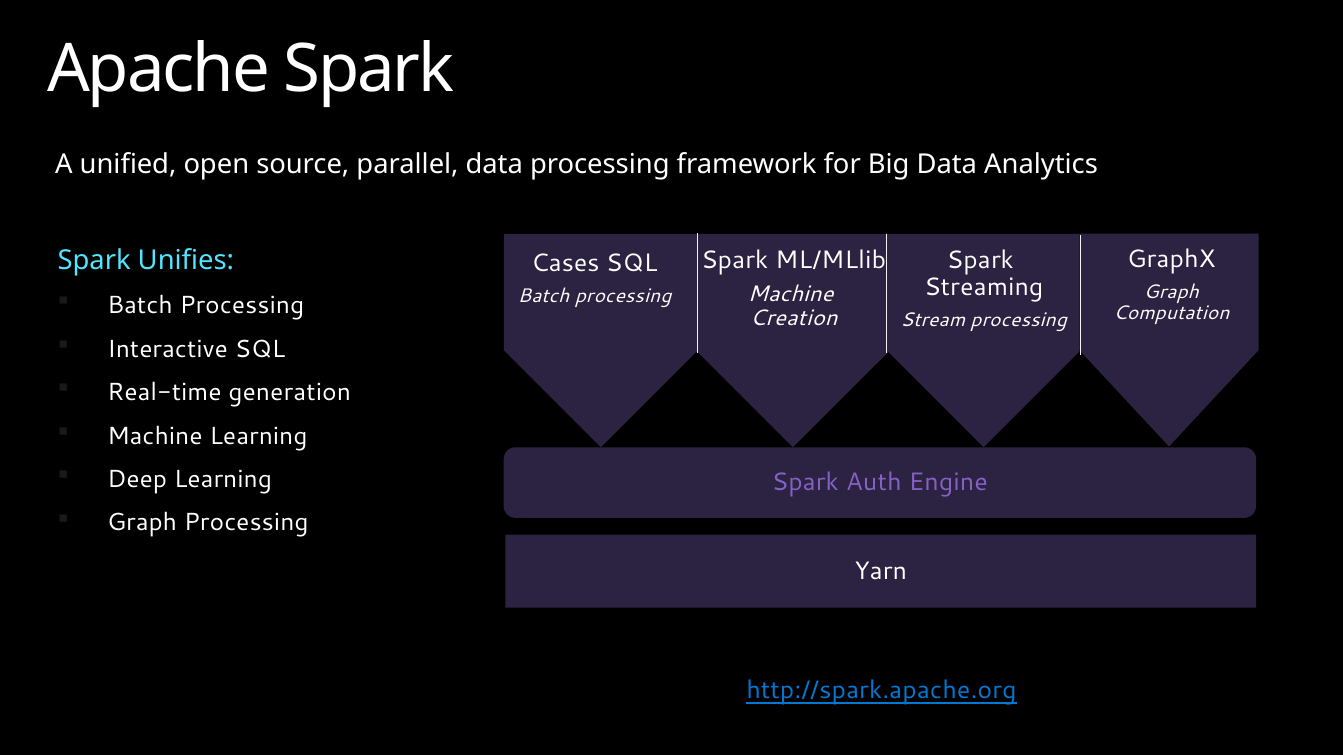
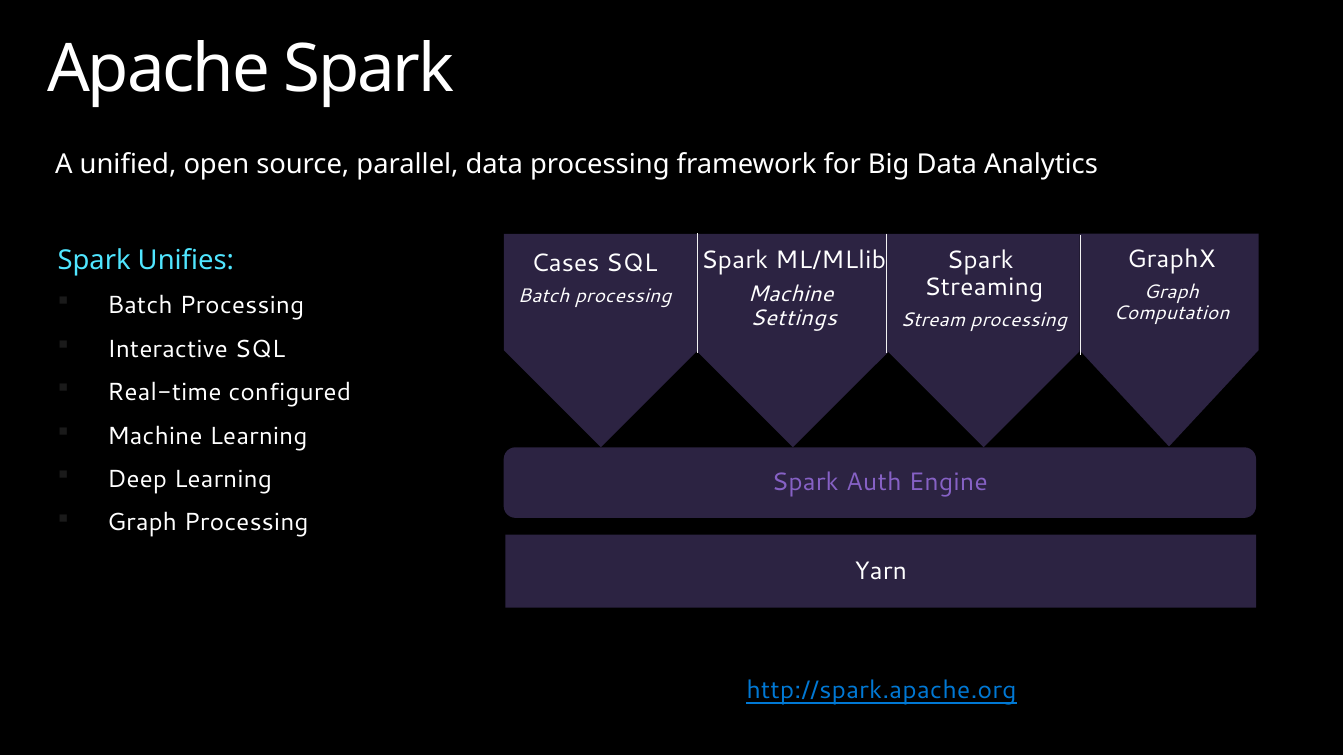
Creation: Creation -> Settings
generation: generation -> configured
